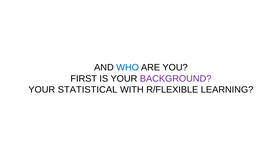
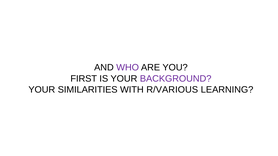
WHO colour: blue -> purple
STATISTICAL: STATISTICAL -> SIMILARITIES
R/FLEXIBLE: R/FLEXIBLE -> R/VARIOUS
